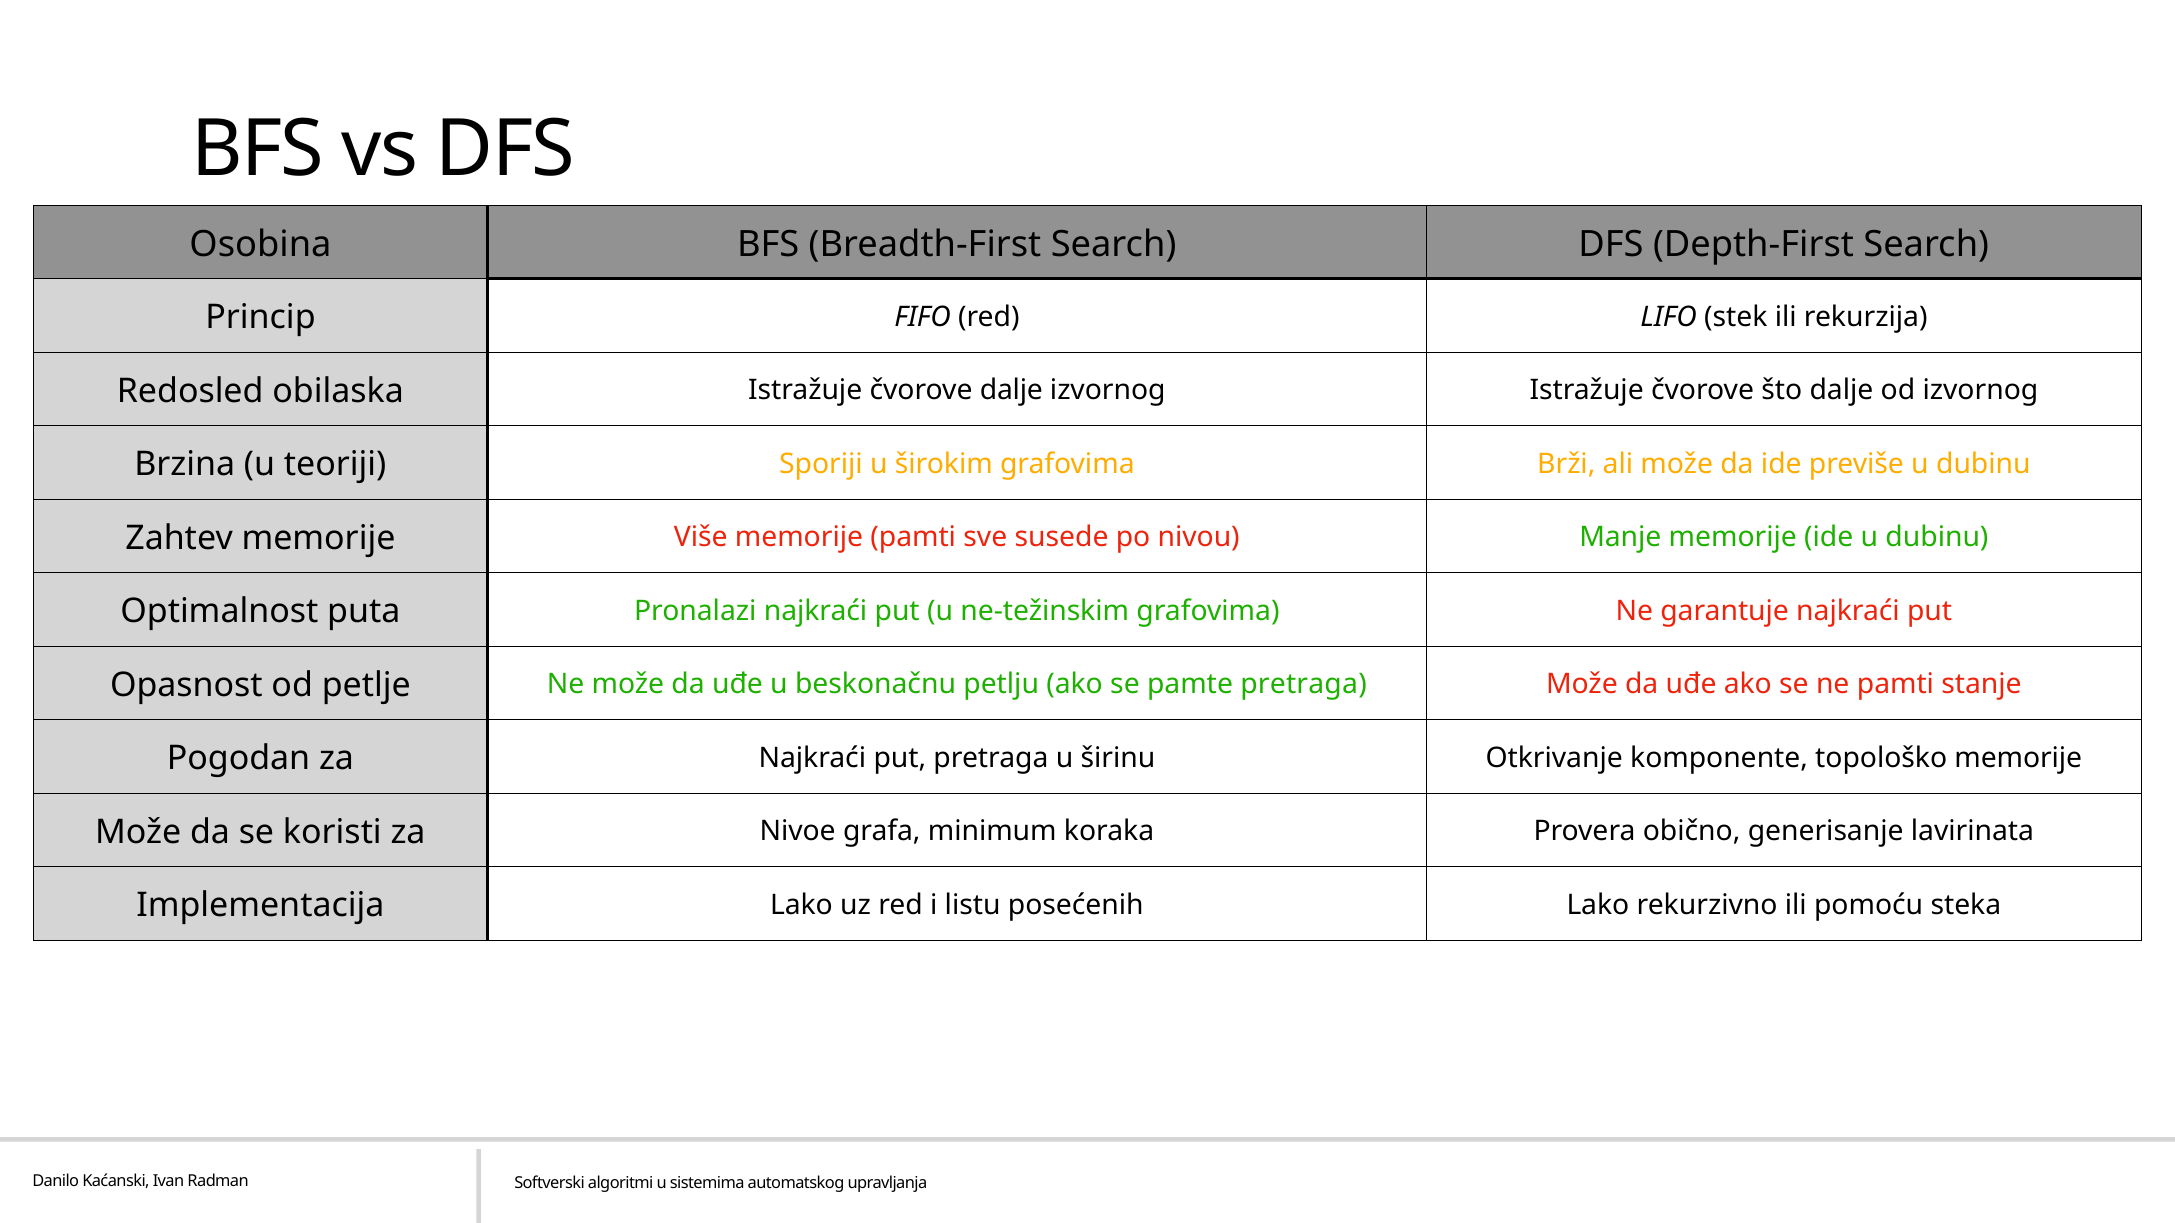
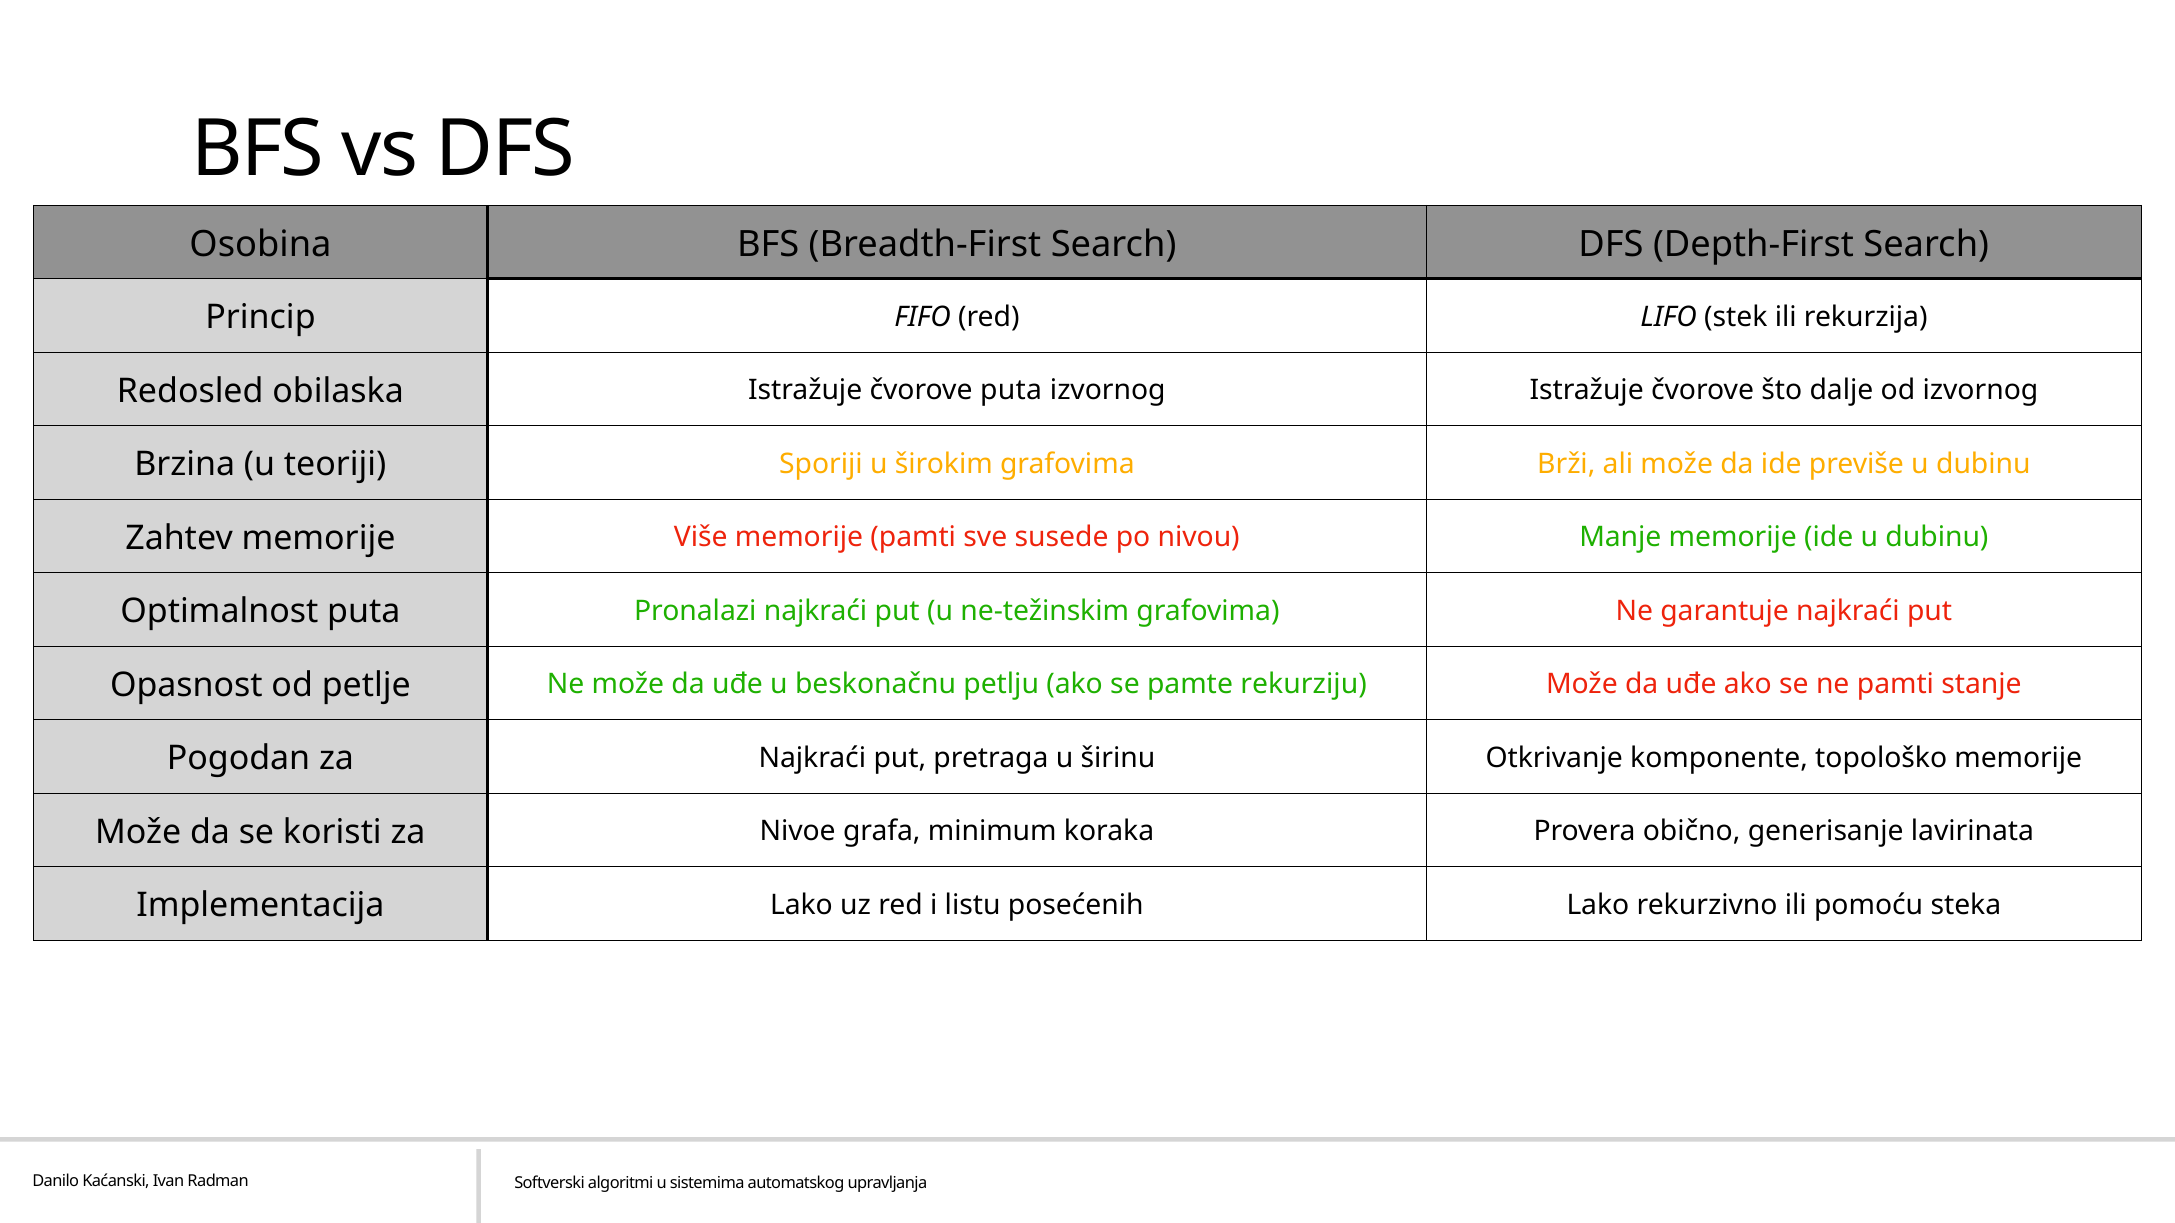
čvorove dalje: dalje -> puta
pamte pretraga: pretraga -> rekurziju
